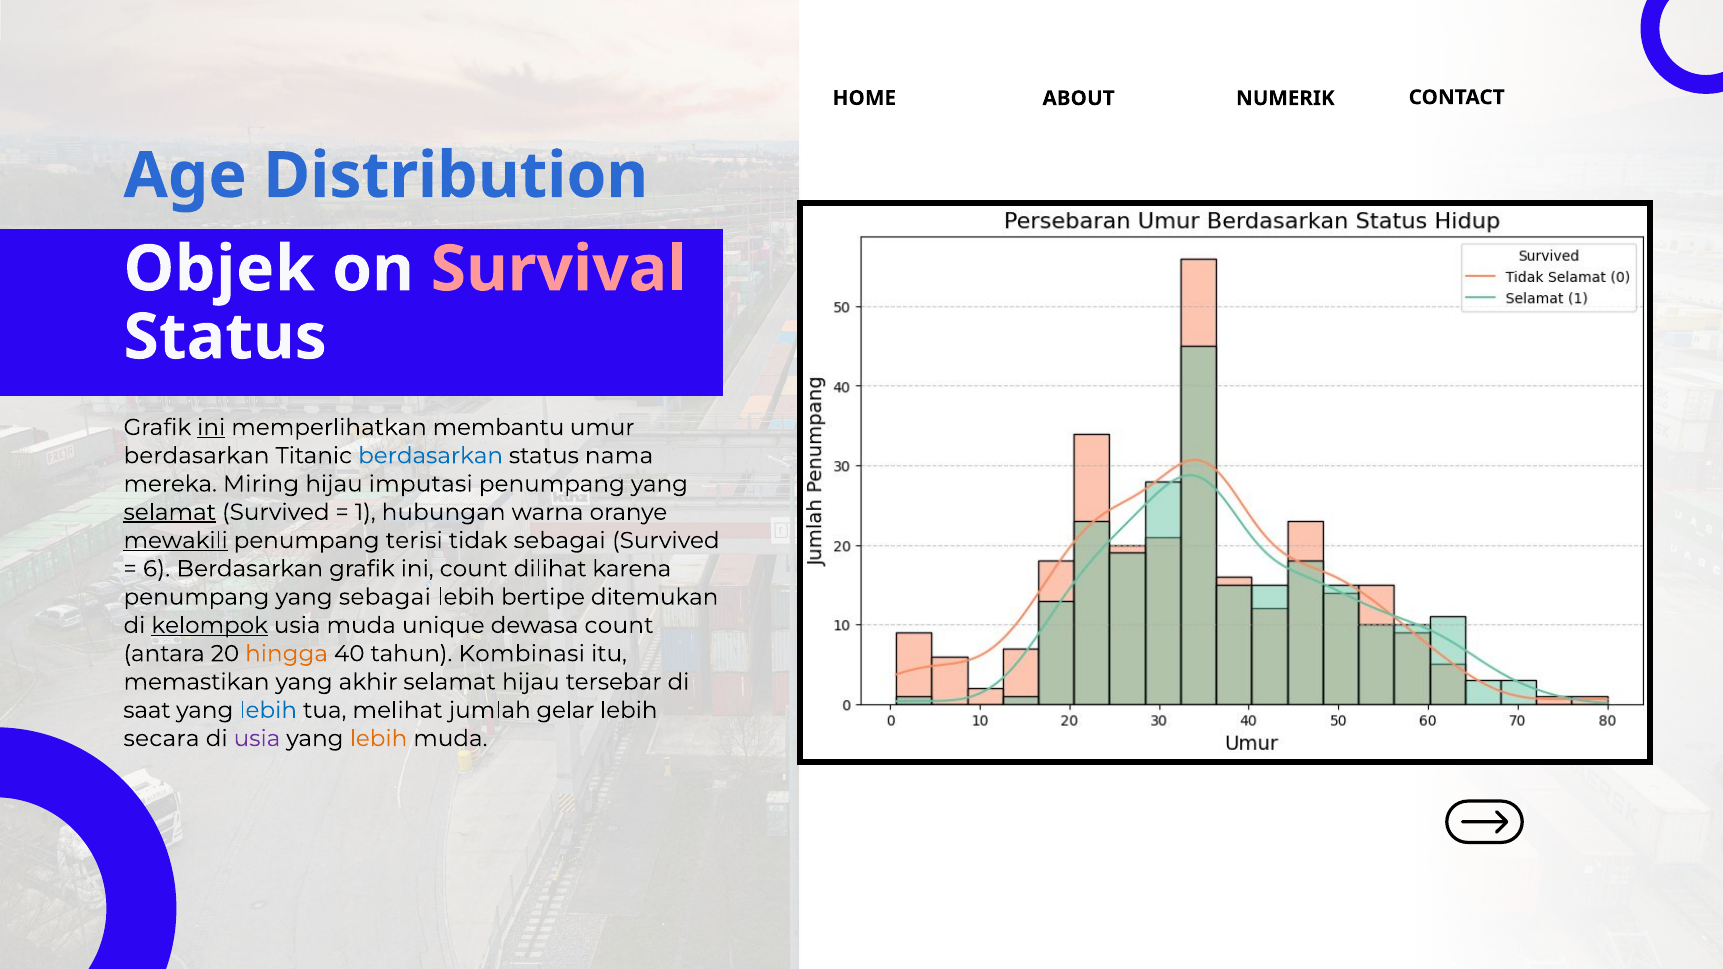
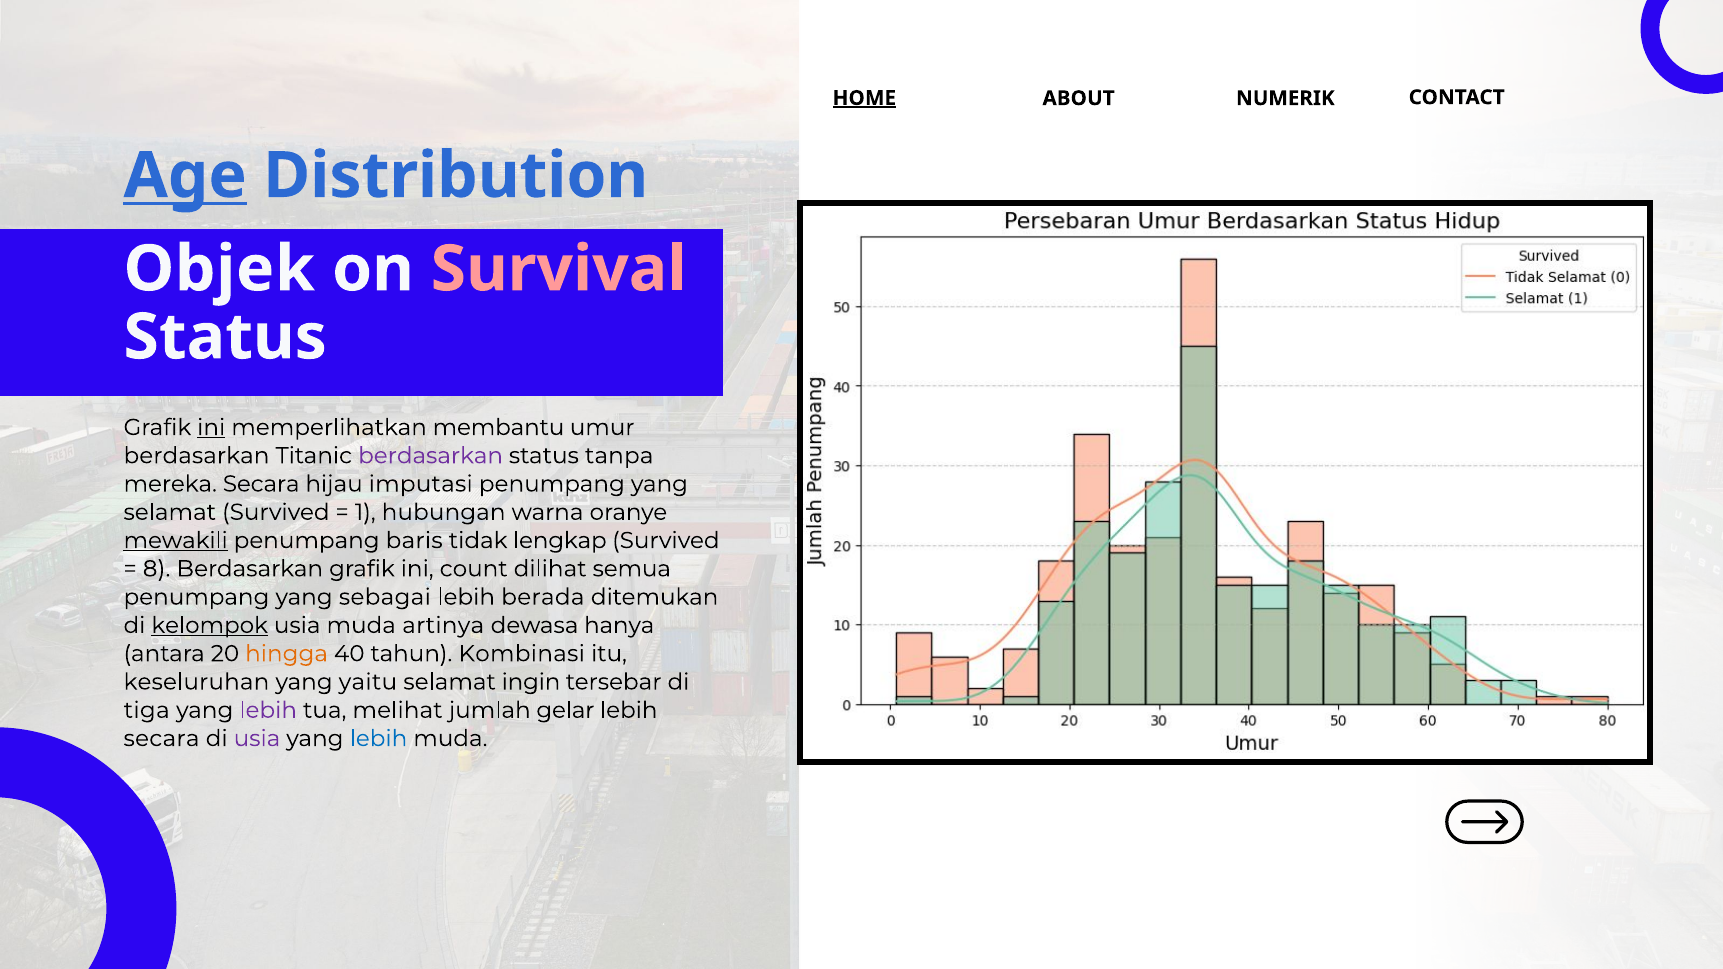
HOME underline: none -> present
Age underline: none -> present
berdasarkan at (431, 456) colour: blue -> purple
nama: nama -> tanpa
mereka Miring: Miring -> Secara
selamat at (170, 512) underline: present -> none
terisi: terisi -> baris
tidak sebagai: sebagai -> lengkap
6: 6 -> 8
karena: karena -> semua
bertipe: bertipe -> berada
unique: unique -> artinya
dewasa count: count -> hanya
memastikan: memastikan -> keseluruhan
akhir: akhir -> yaitu
selamat hijau: hijau -> ingin
saat: saat -> tiga
lebih at (268, 710) colour: blue -> purple
lebih at (378, 739) colour: orange -> blue
